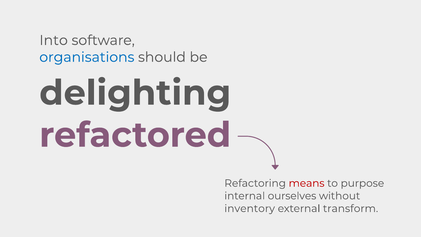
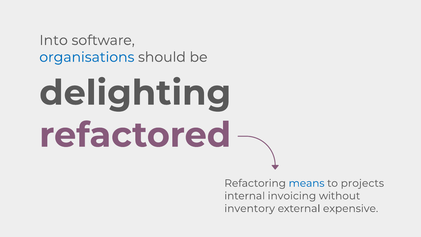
means colour: red -> blue
purpose: purpose -> projects
ourselves: ourselves -> invoicing
transform: transform -> expensive
